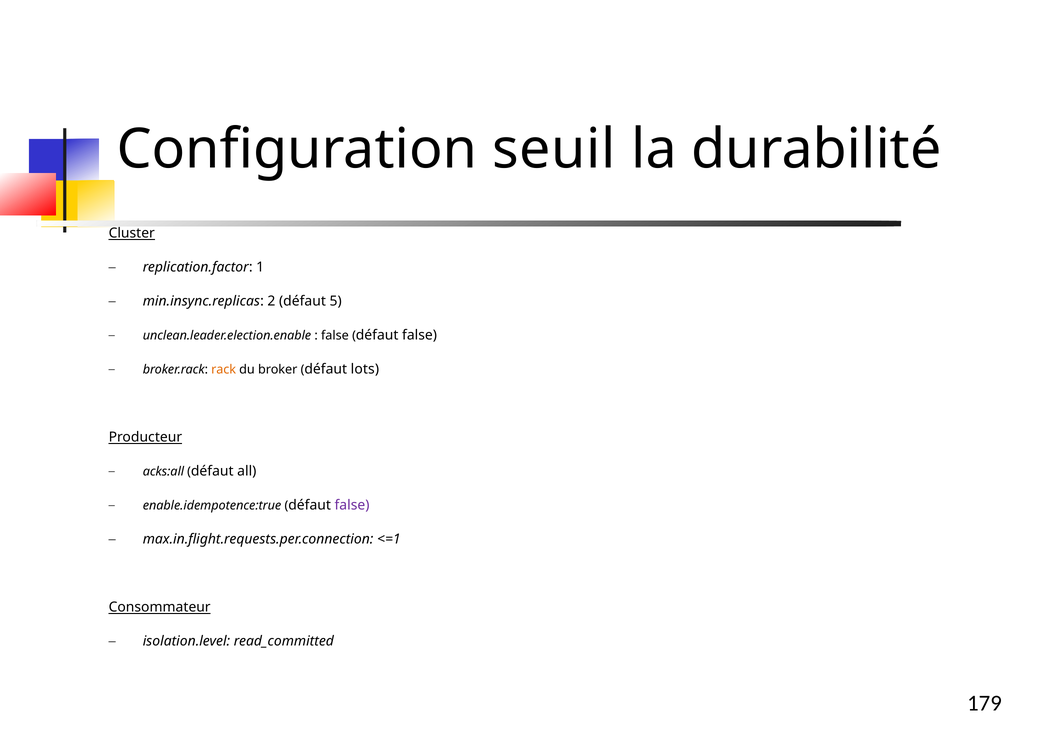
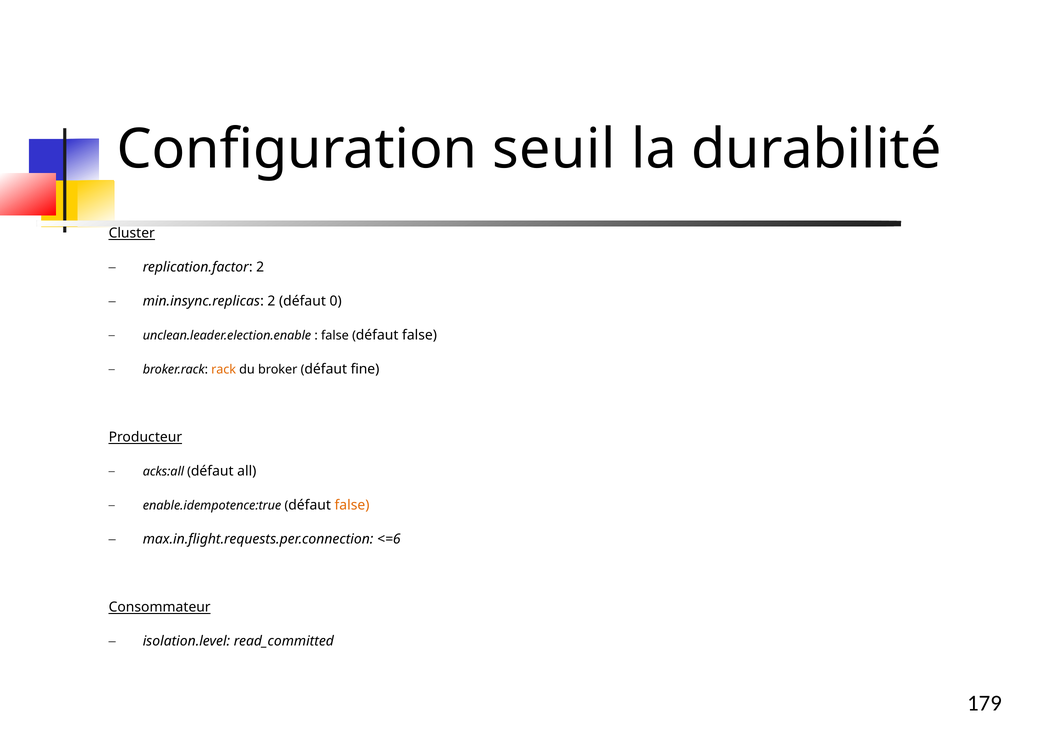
replication.factor 1: 1 -> 2
5: 5 -> 0
lots: lots -> fine
false at (352, 505) colour: purple -> orange
<=1: <=1 -> <=6
